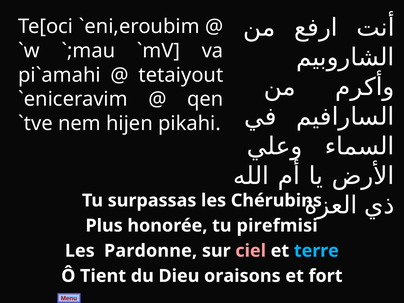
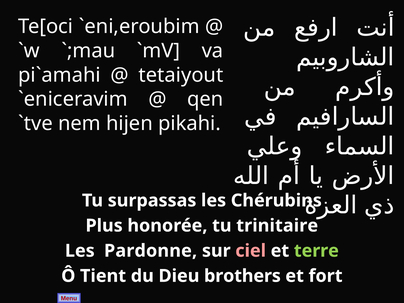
pirefmisi: pirefmisi -> trinitaire
terre colour: light blue -> light green
oraisons: oraisons -> brothers
